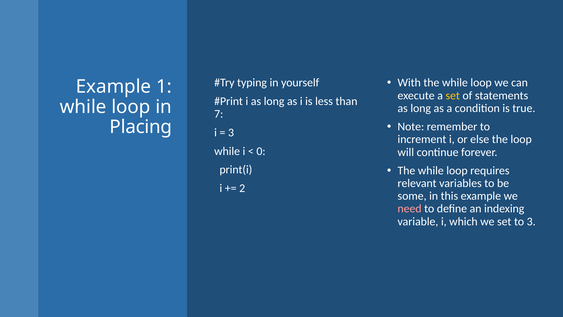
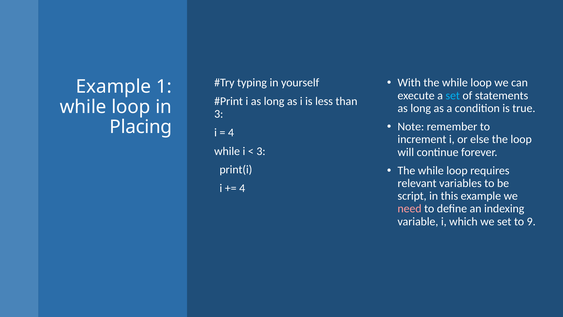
set at (453, 95) colour: yellow -> light blue
7 at (219, 114): 7 -> 3
3 at (231, 132): 3 -> 4
0 at (261, 151): 0 -> 3
2 at (242, 188): 2 -> 4
some: some -> script
to 3: 3 -> 9
